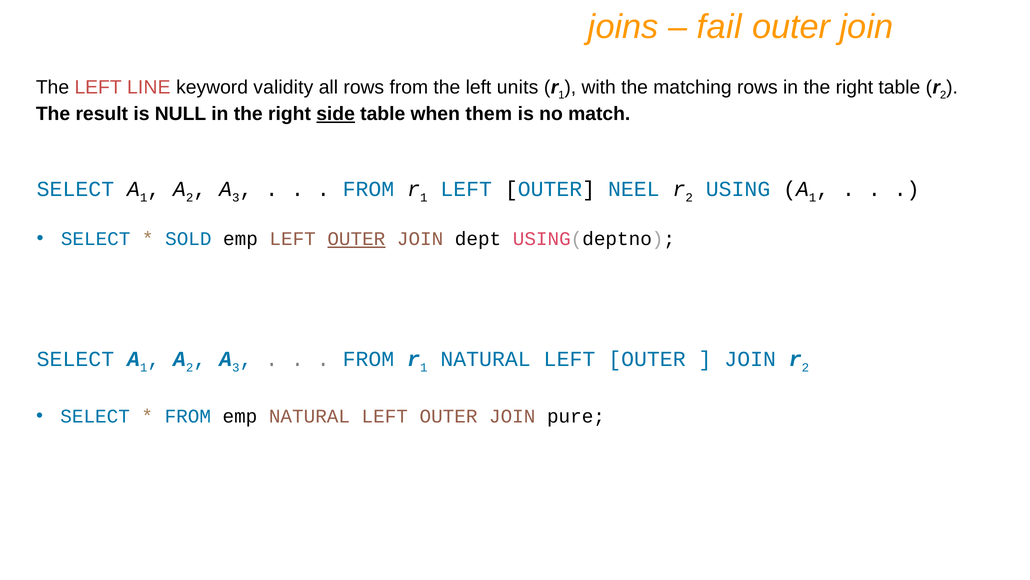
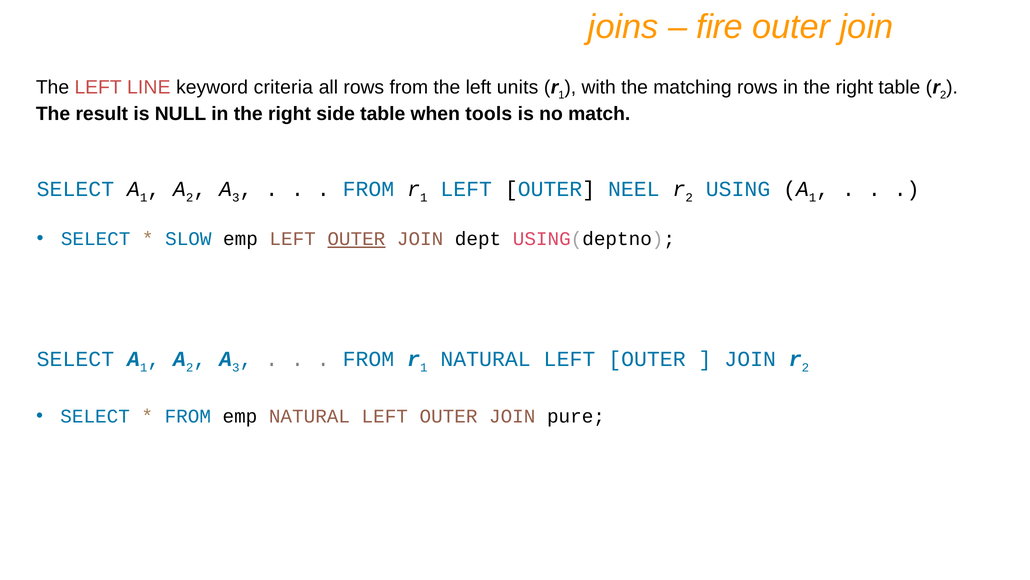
fail: fail -> fire
validity: validity -> criteria
side underline: present -> none
them: them -> tools
SOLD: SOLD -> SLOW
